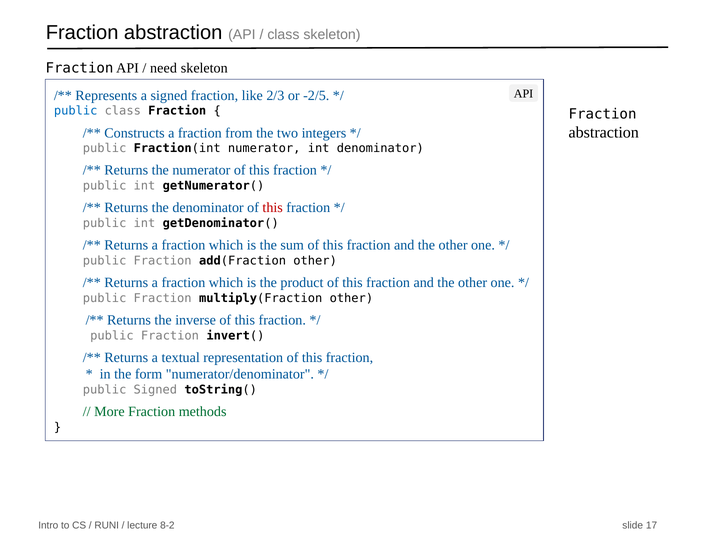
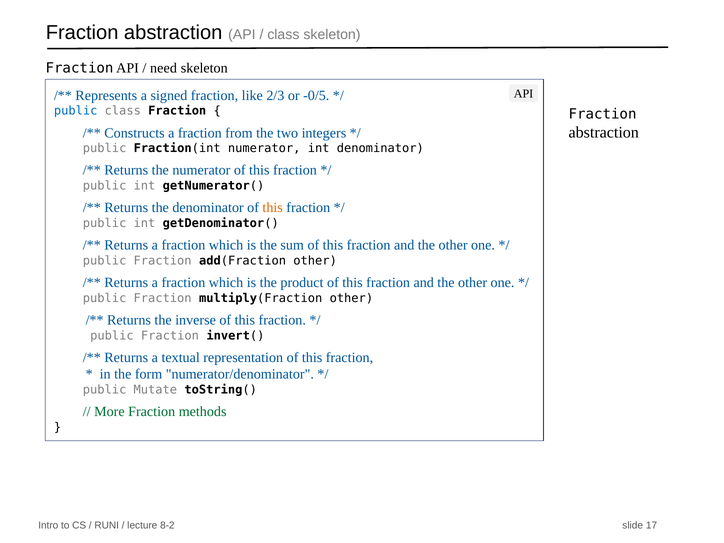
-2/5: -2/5 -> -0/5
this at (273, 208) colour: red -> orange
public Signed: Signed -> Mutate
